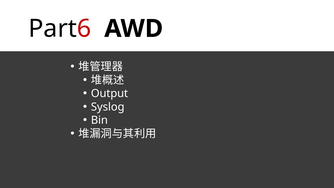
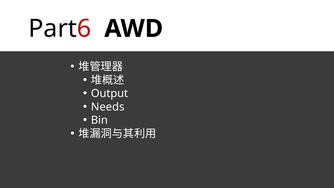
Syslog: Syslog -> Needs
